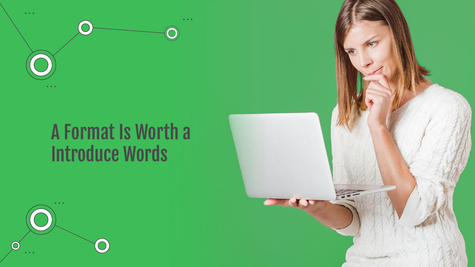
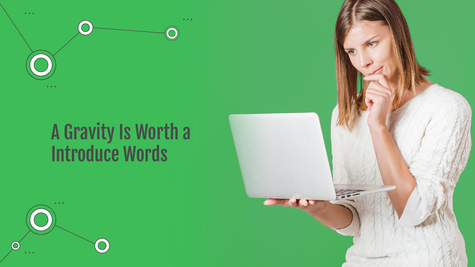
Format: Format -> Gravity
